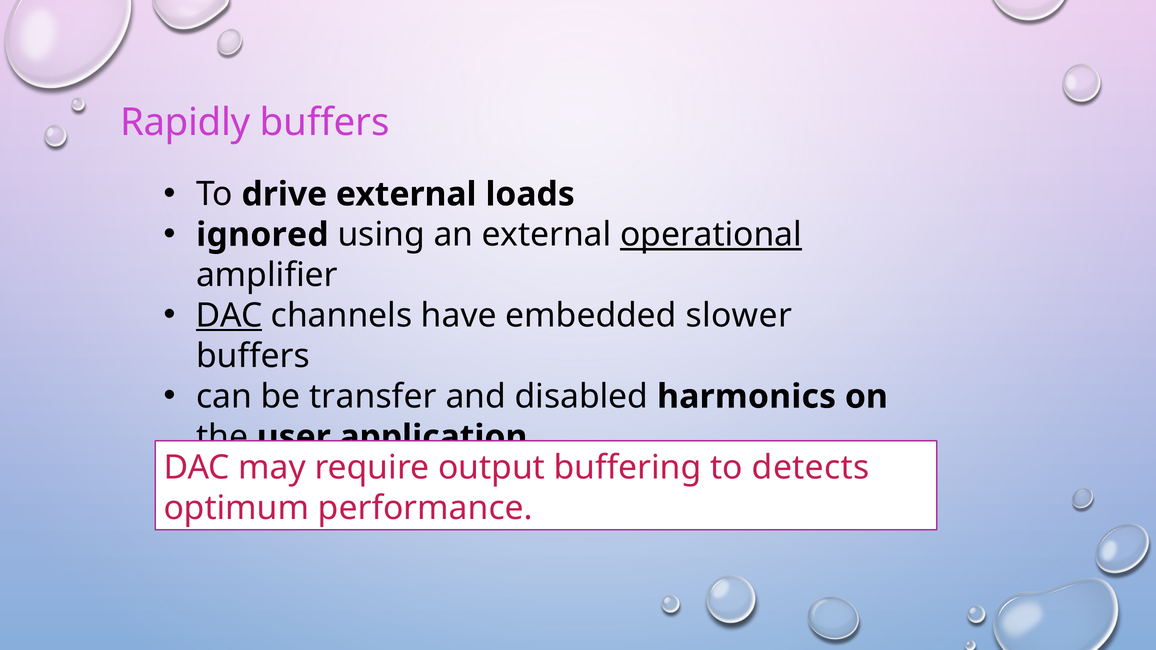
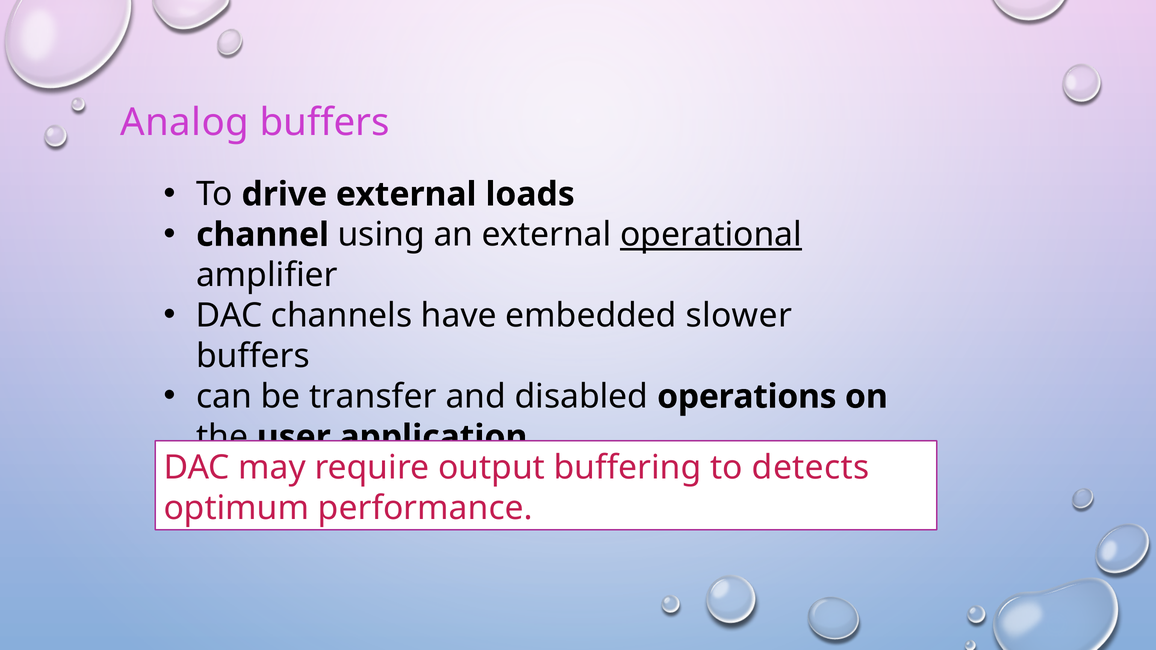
Rapidly: Rapidly -> Analog
ignored: ignored -> channel
DAC at (229, 316) underline: present -> none
harmonics: harmonics -> operations
